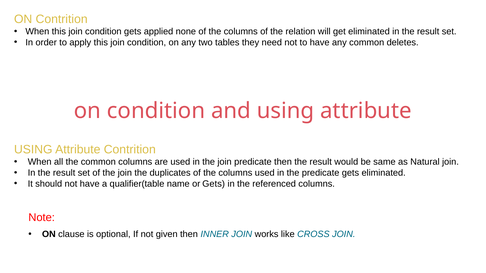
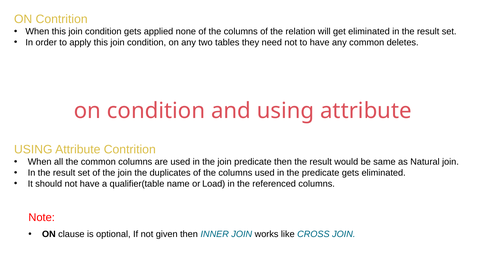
or Gets: Gets -> Load
